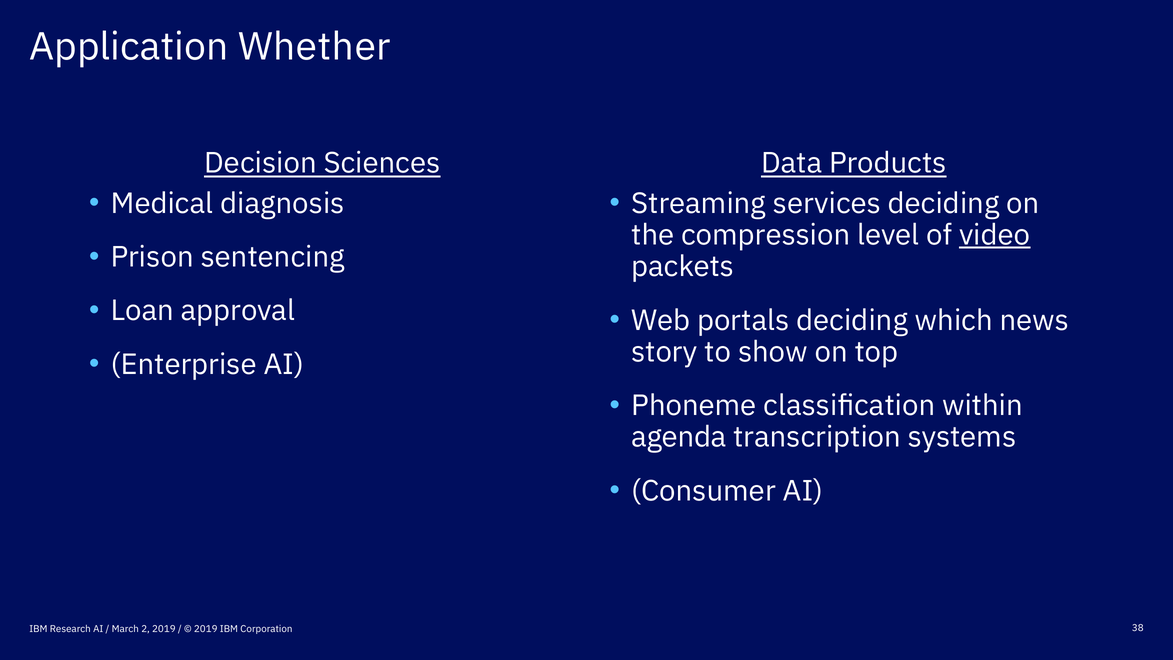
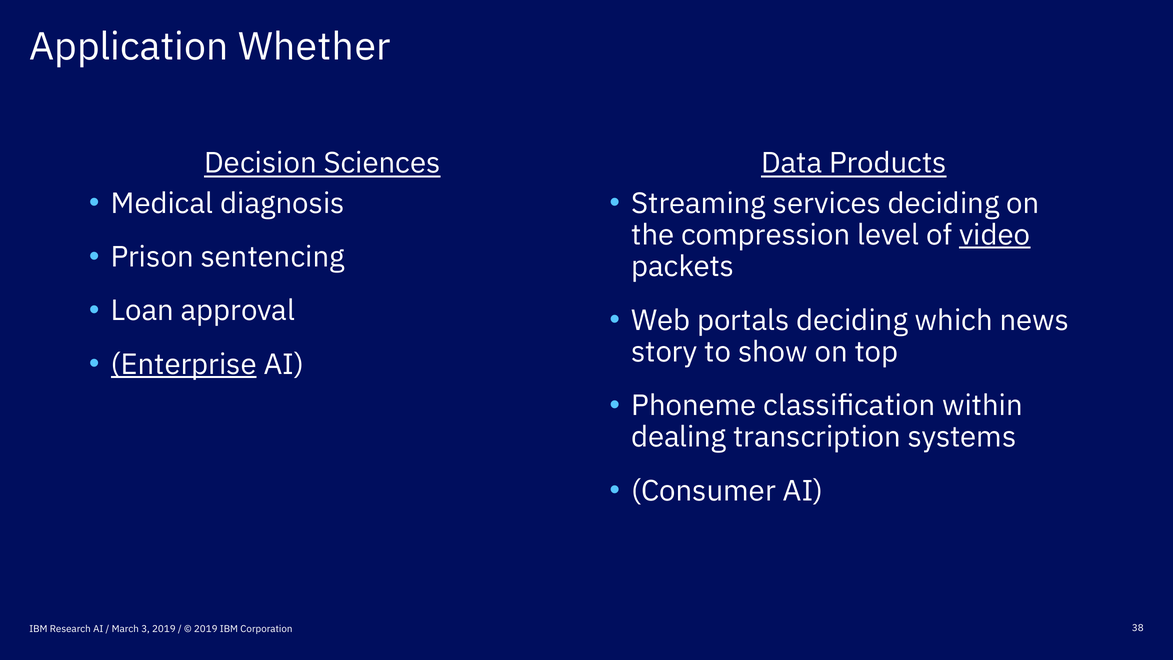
Enterprise underline: none -> present
agenda: agenda -> dealing
2: 2 -> 3
